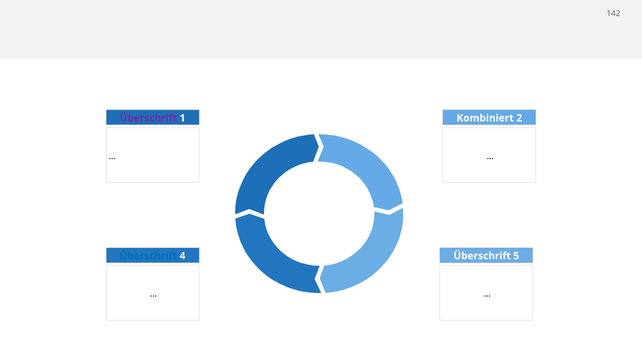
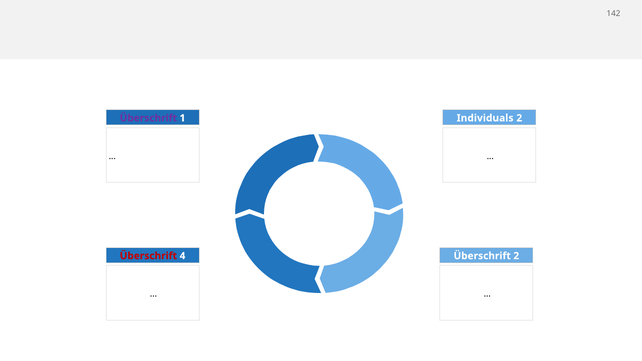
Kombiniert: Kombiniert -> Individuals
Überschrift at (148, 256) colour: blue -> red
Überschrift 5: 5 -> 2
